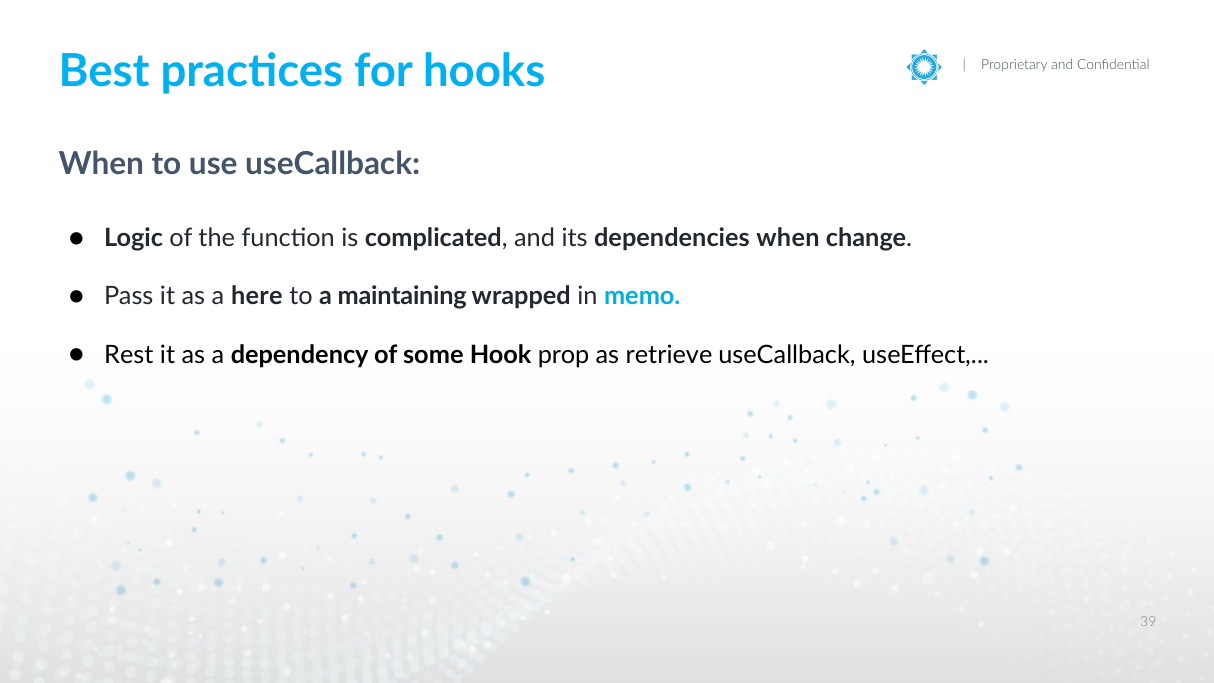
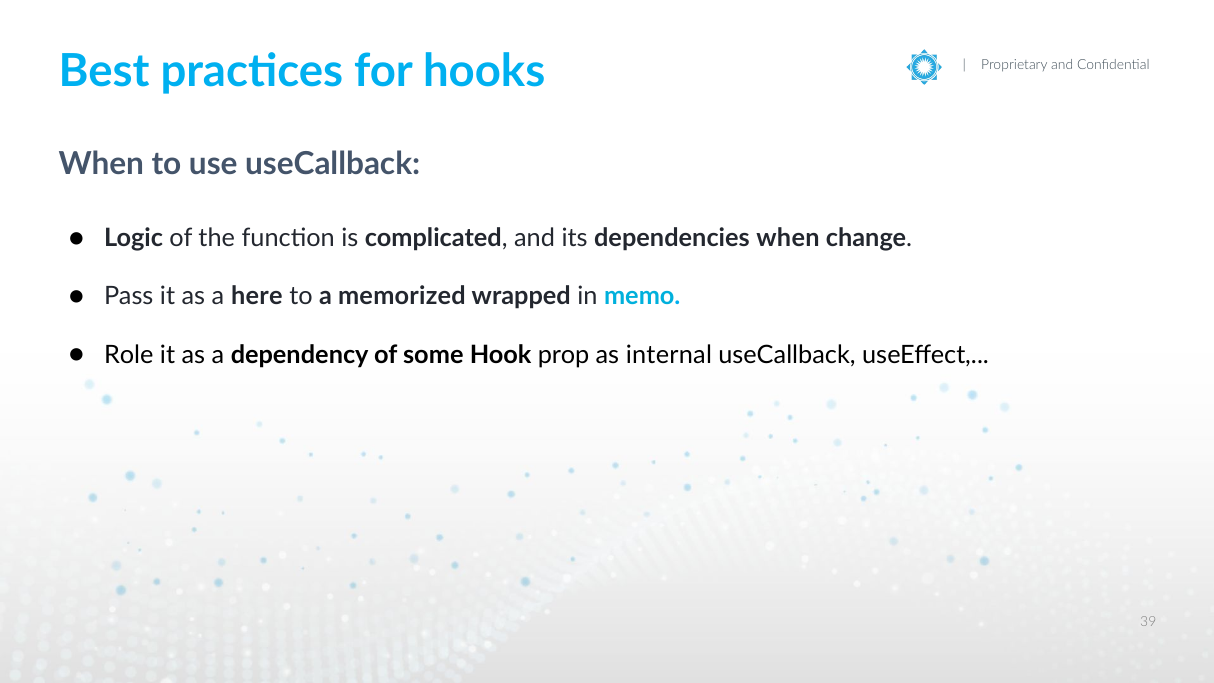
maintaining: maintaining -> memorized
Rest: Rest -> Role
retrieve: retrieve -> internal
